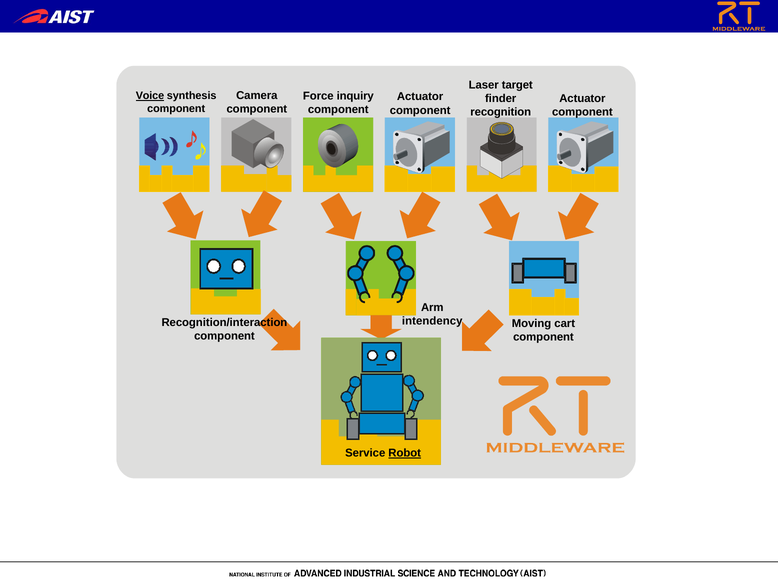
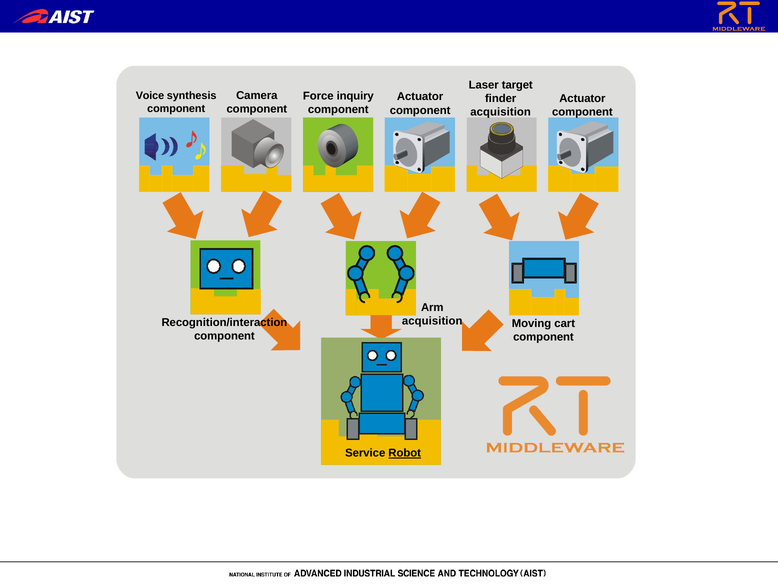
Voice underline: present -> none
recognition at (501, 112): recognition -> acquisition
intendency at (432, 321): intendency -> acquisition
